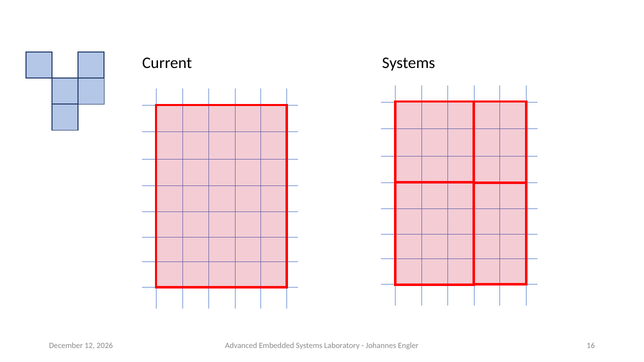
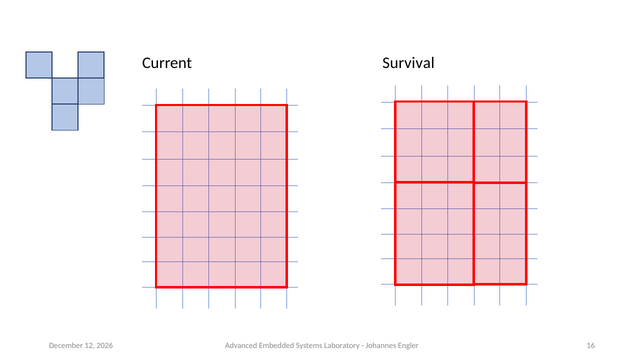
Current Systems: Systems -> Survival
